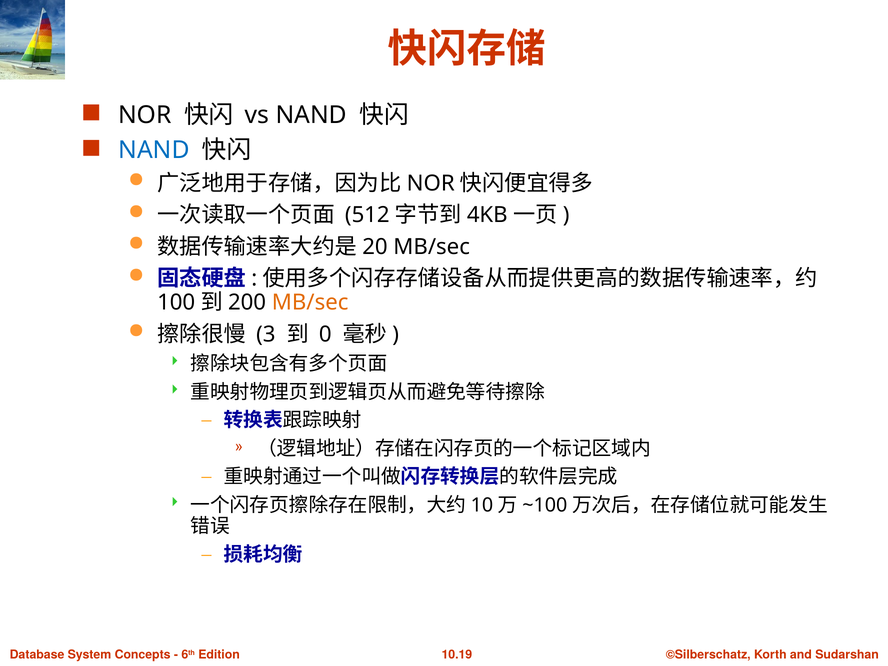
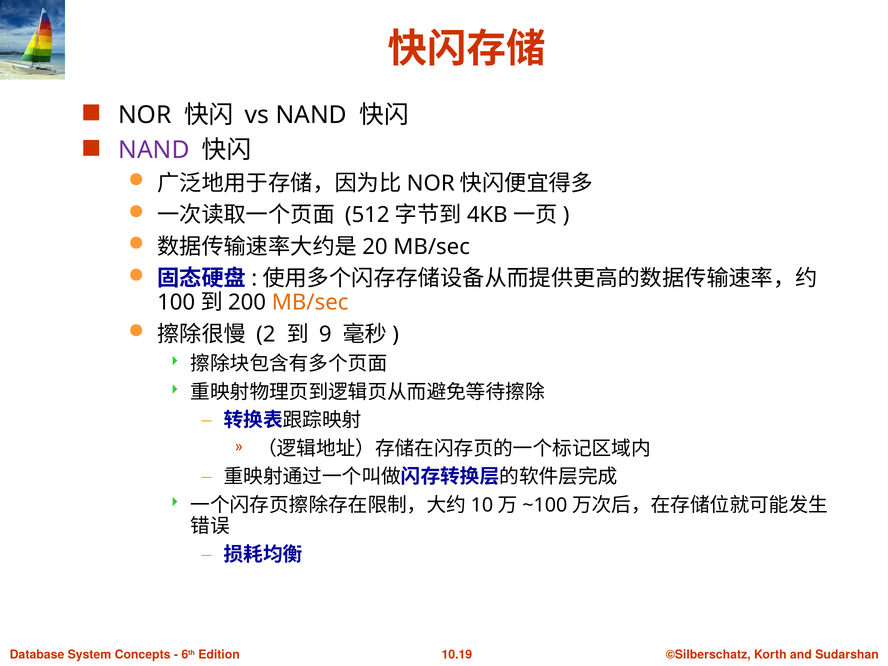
NAND at (154, 150) colour: blue -> purple
3: 3 -> 2
0: 0 -> 9
